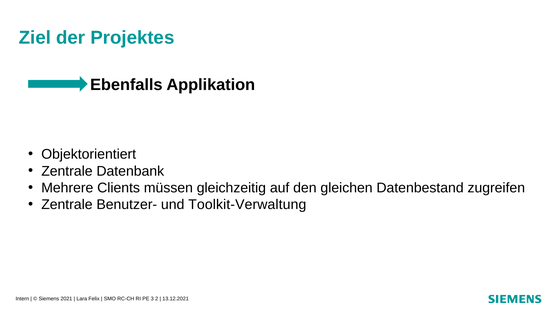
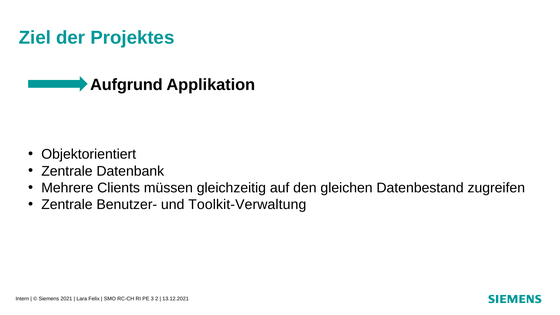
Ebenfalls: Ebenfalls -> Aufgrund
